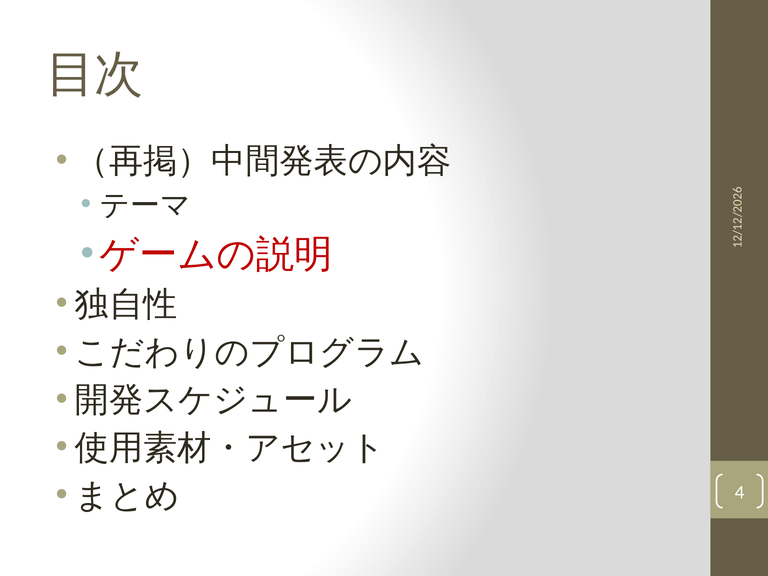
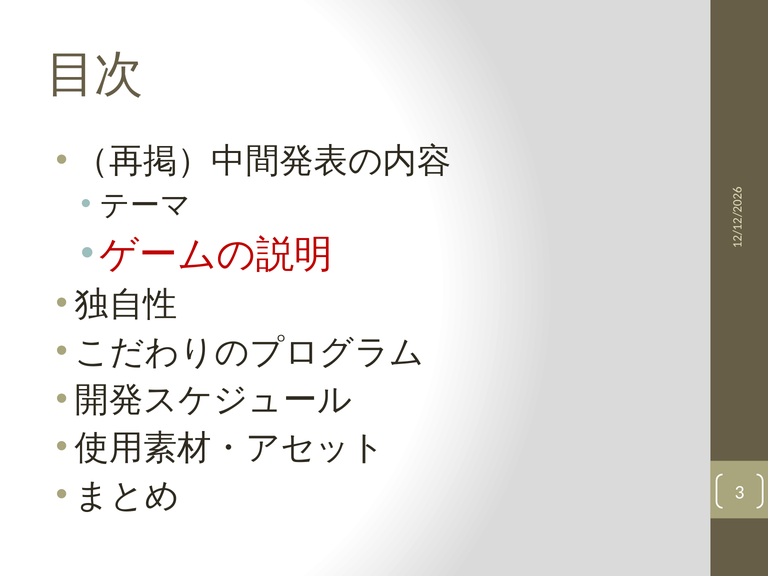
4: 4 -> 3
